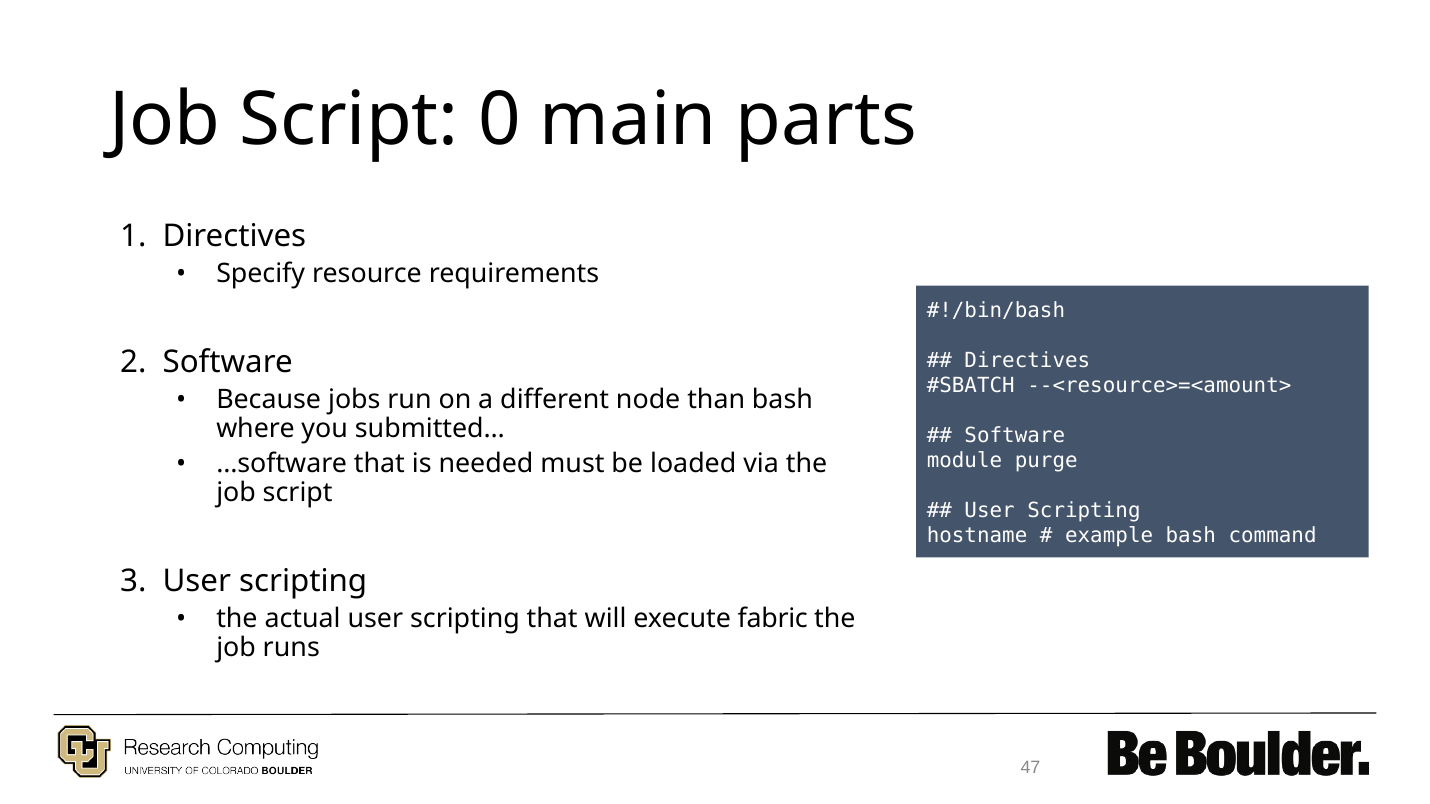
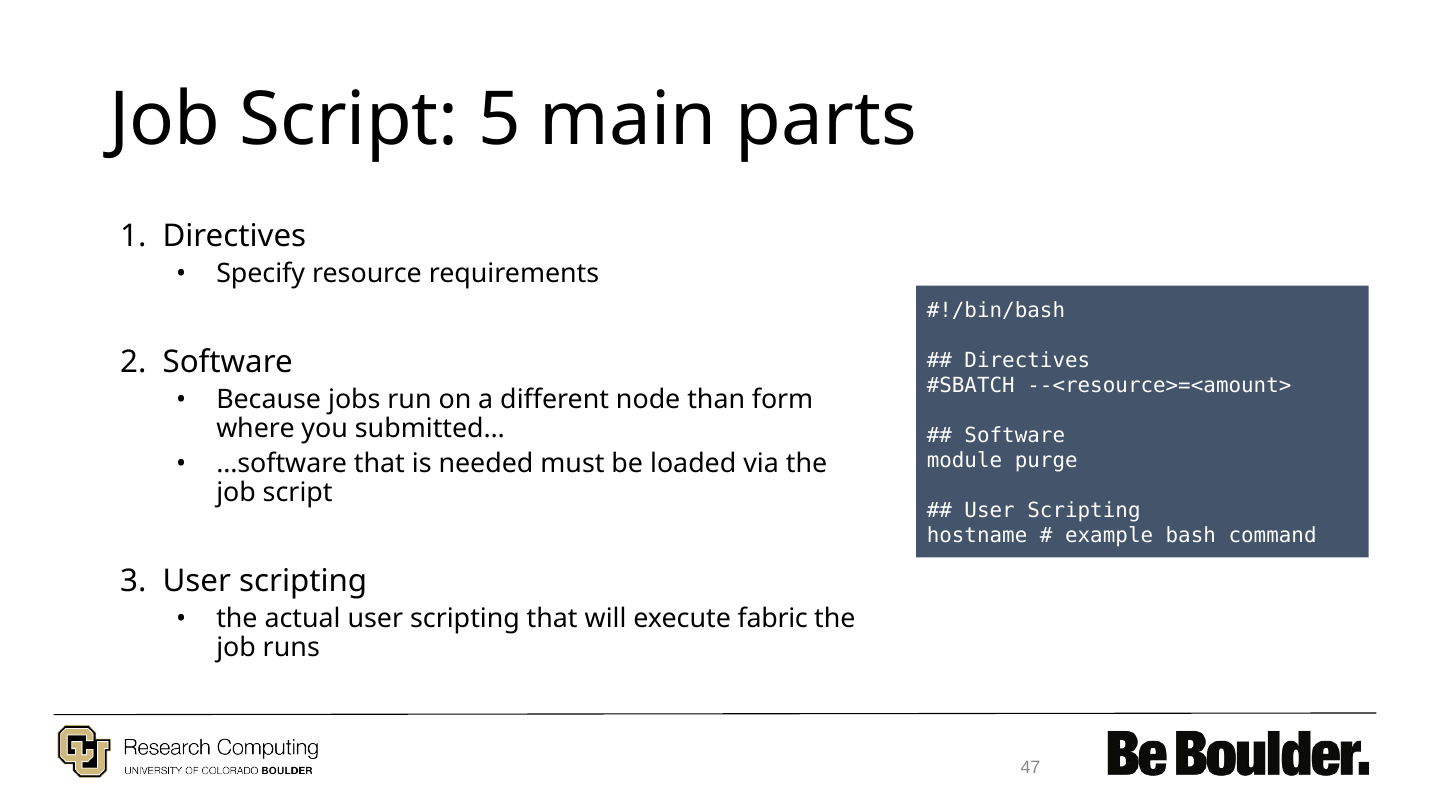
0: 0 -> 5
than bash: bash -> form
